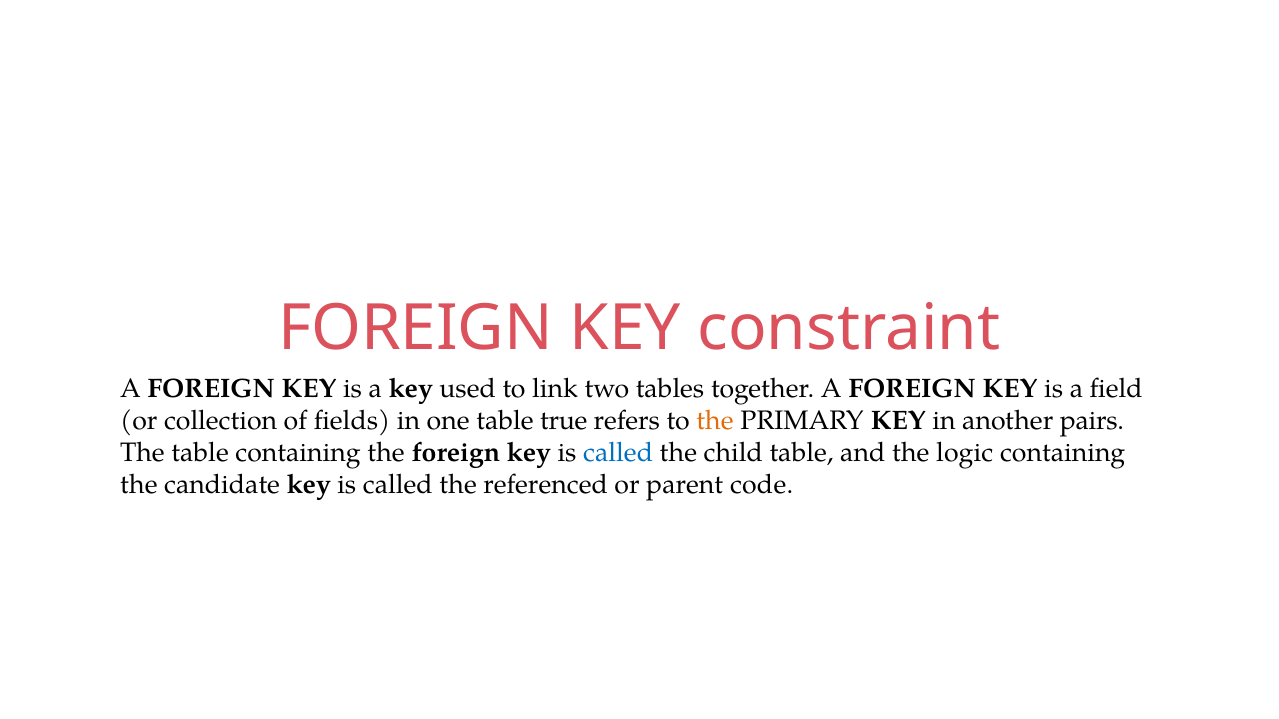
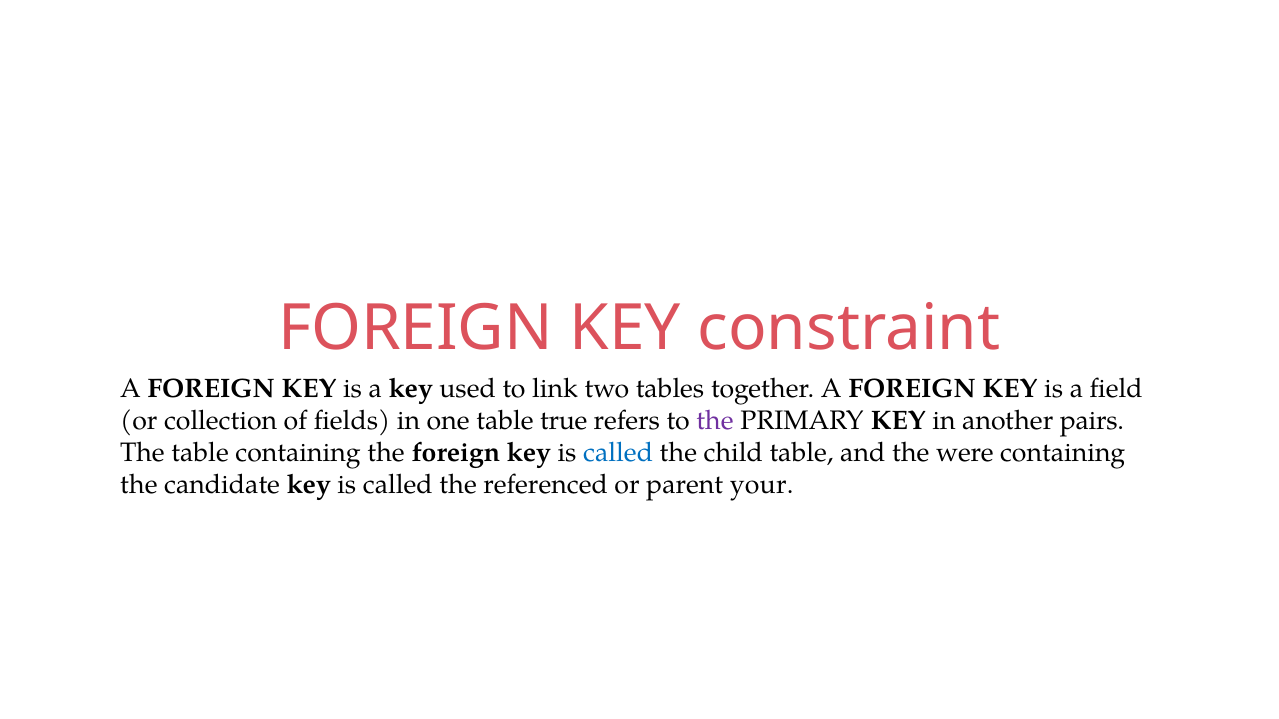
the at (715, 421) colour: orange -> purple
logic: logic -> were
code: code -> your
